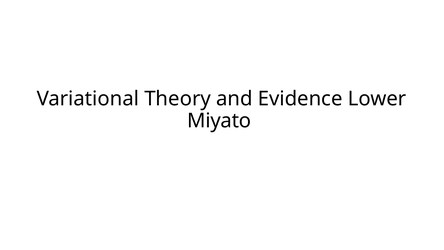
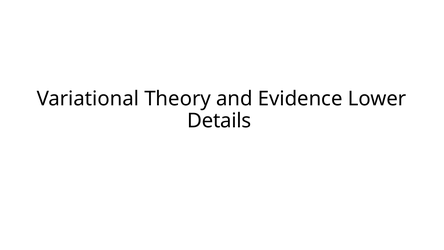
Miyato: Miyato -> Details
